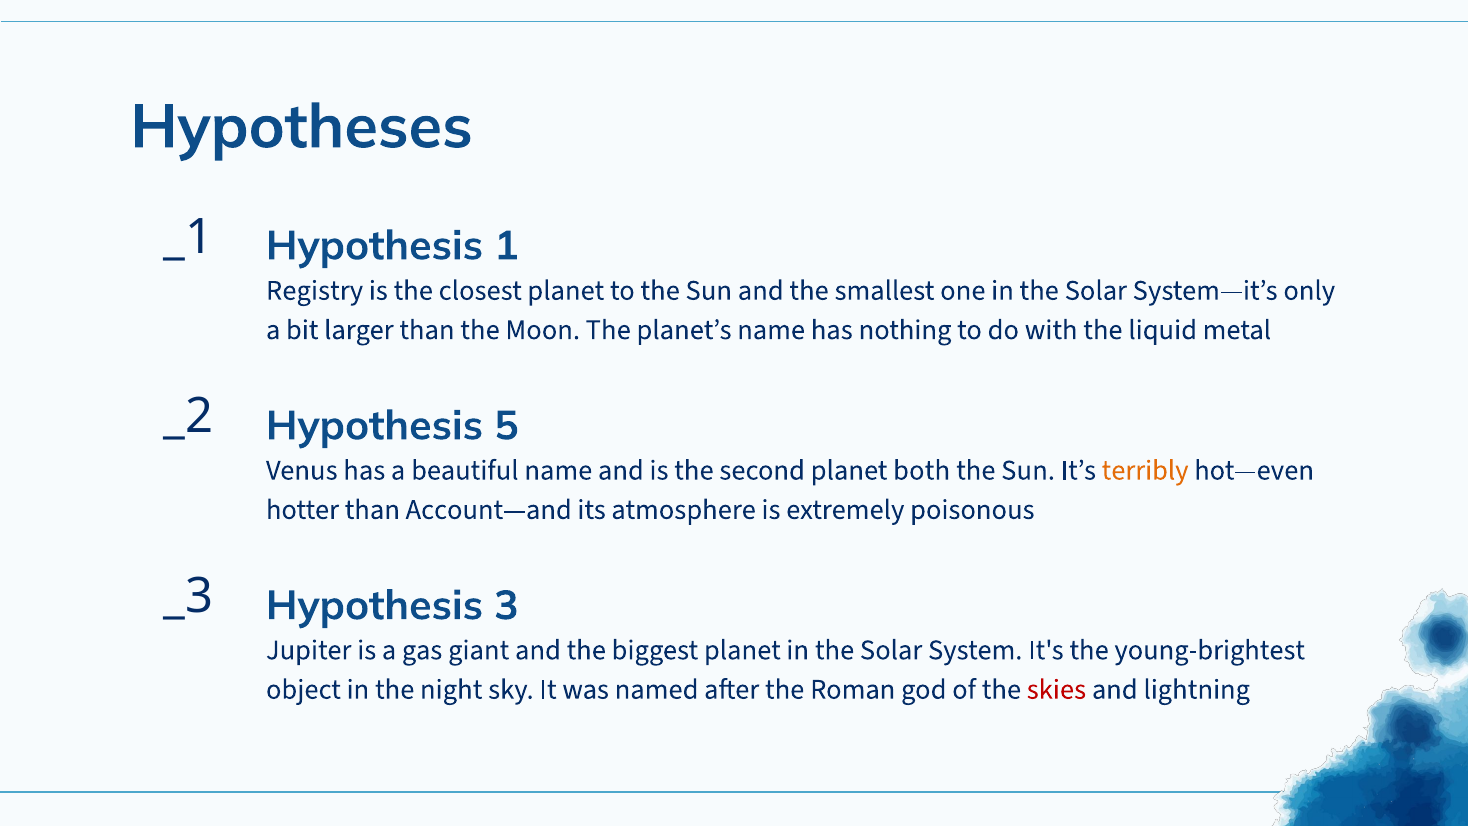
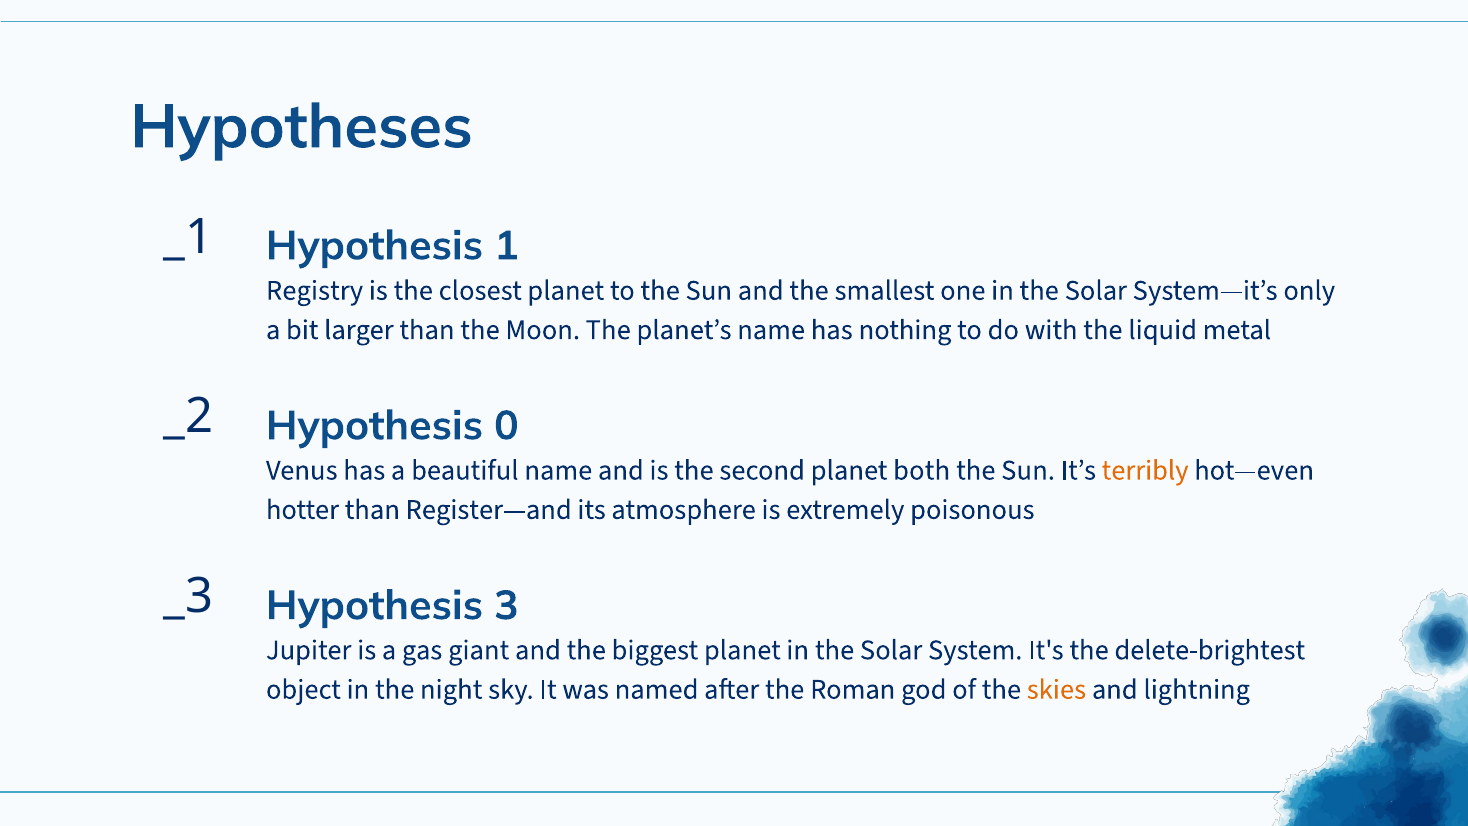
5: 5 -> 0
Account—and: Account—and -> Register—and
young-brightest: young-brightest -> delete-brightest
skies colour: red -> orange
